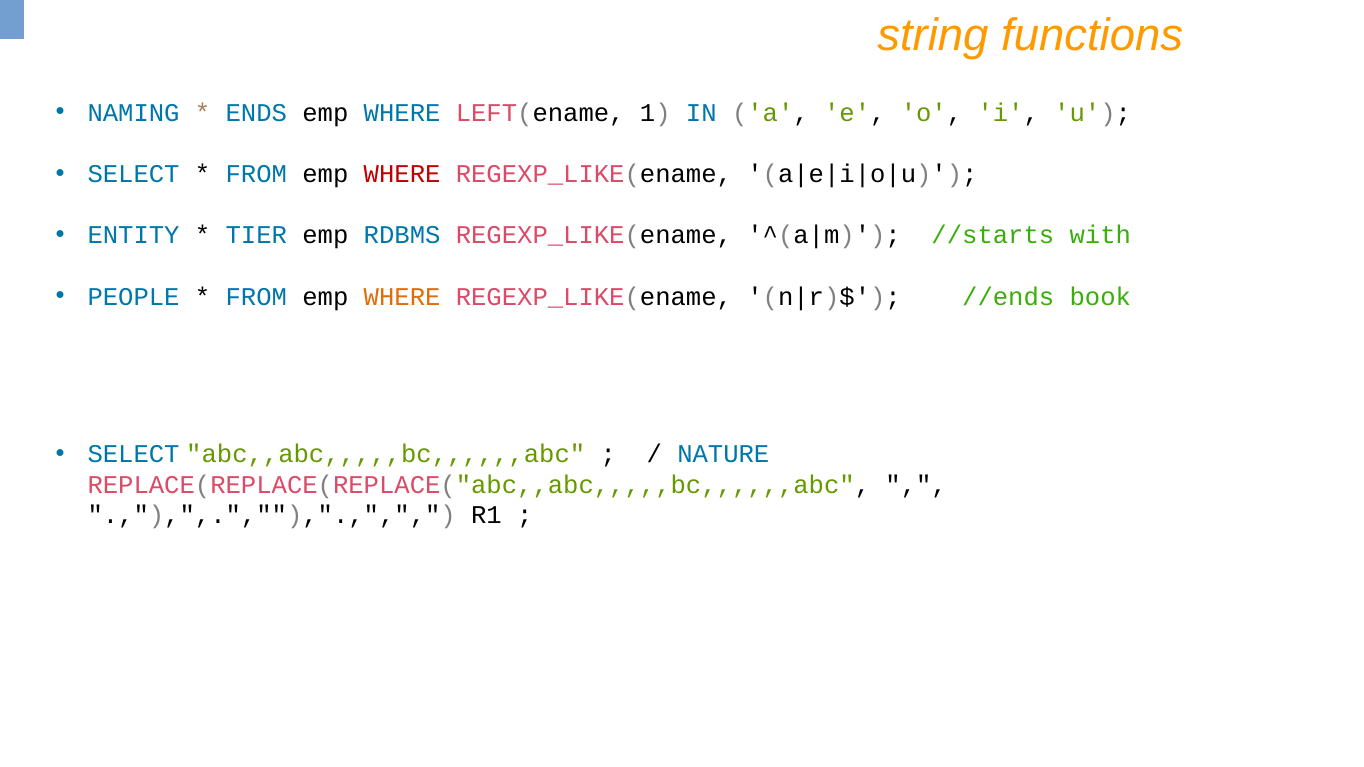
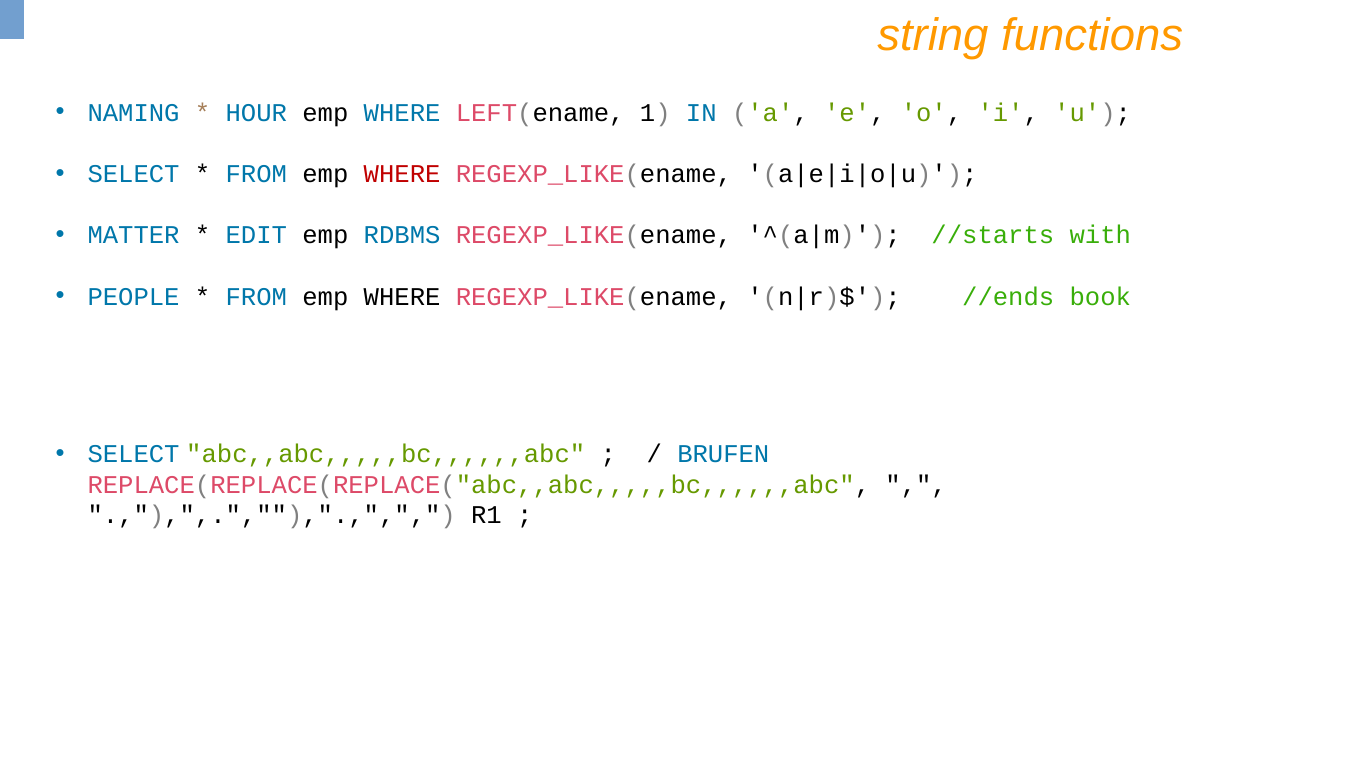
ENDS: ENDS -> HOUR
ENTITY: ENTITY -> MATTER
TIER: TIER -> EDIT
WHERE at (402, 297) colour: orange -> black
NATURE: NATURE -> BRUFEN
